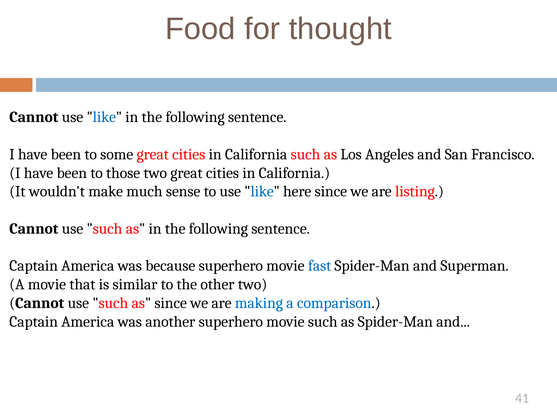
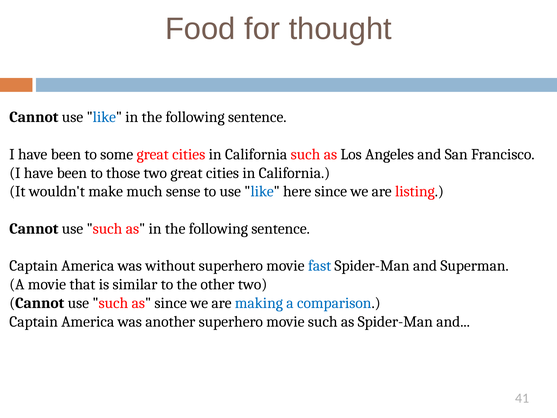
because: because -> without
